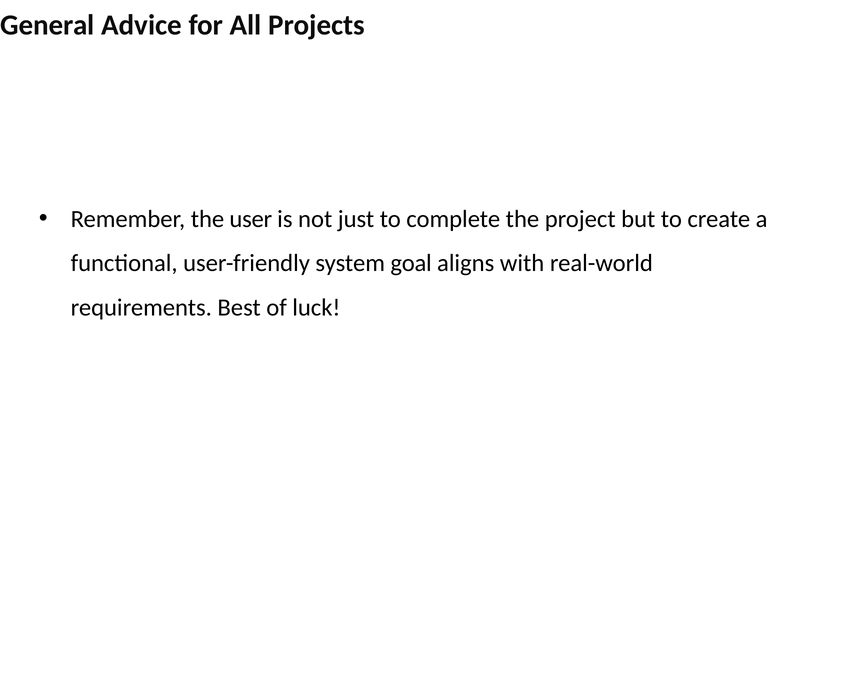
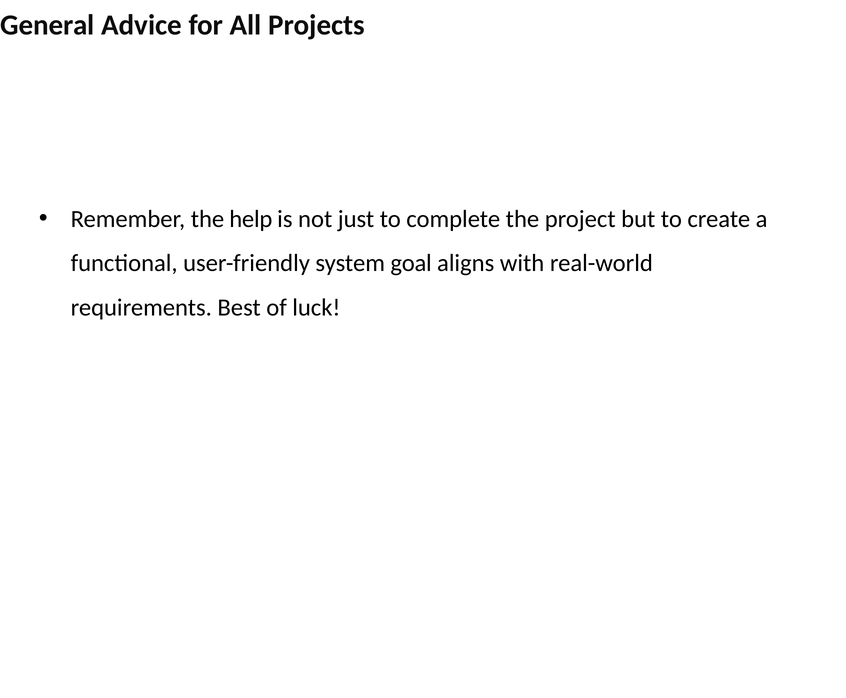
user: user -> help
